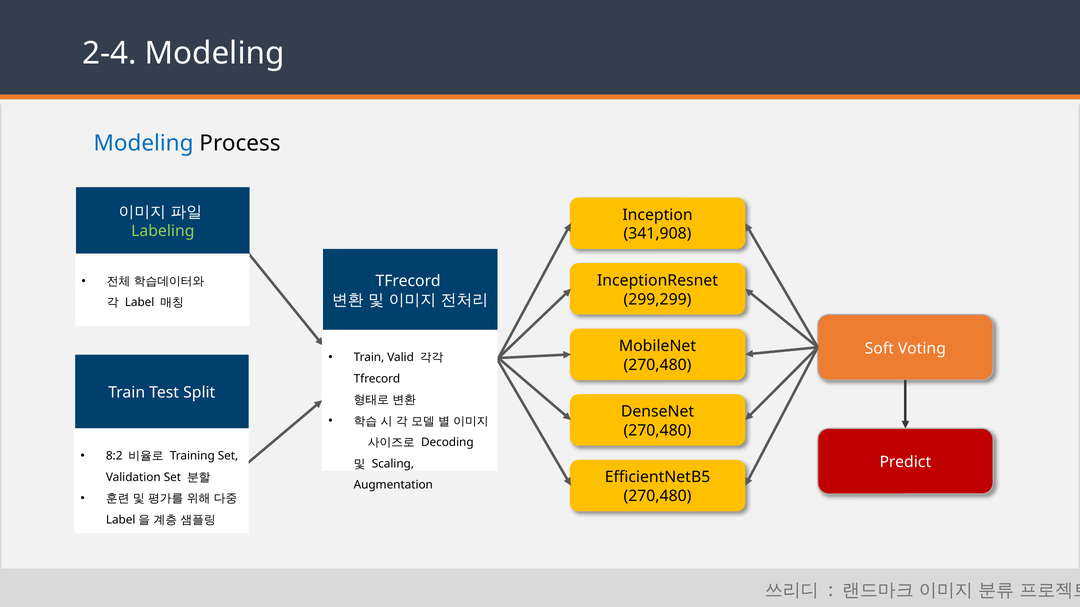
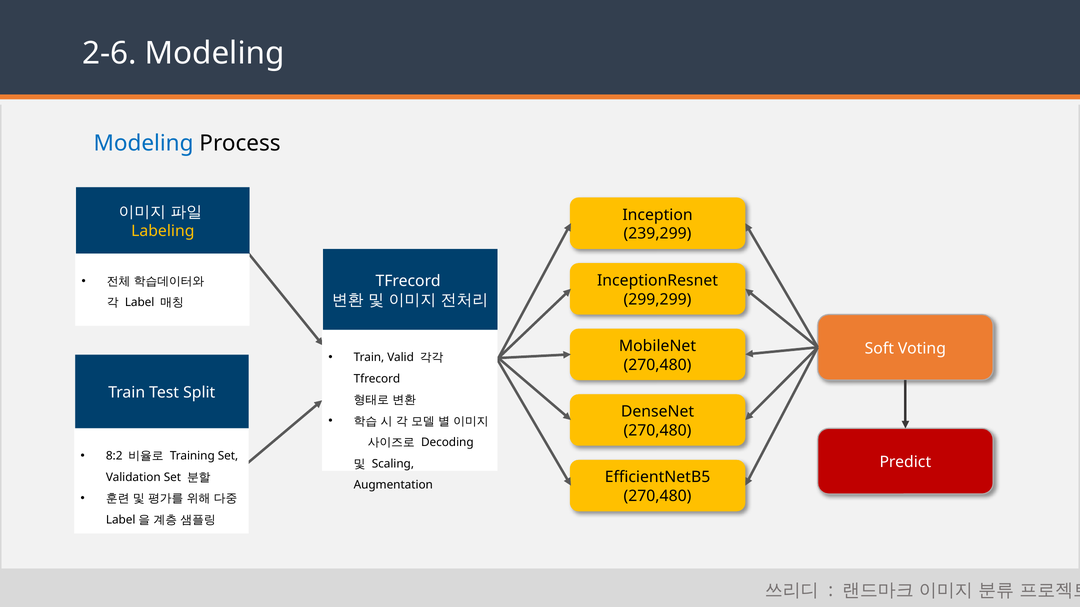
2-4: 2-4 -> 2-6
Labeling colour: light green -> yellow
341,908: 341,908 -> 239,299
